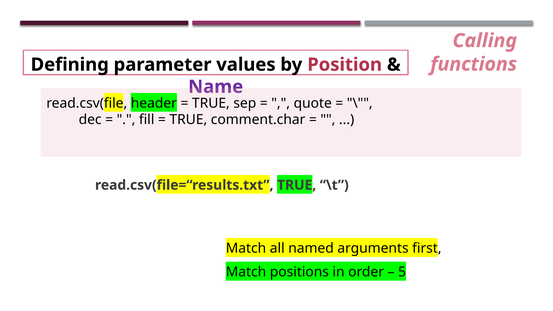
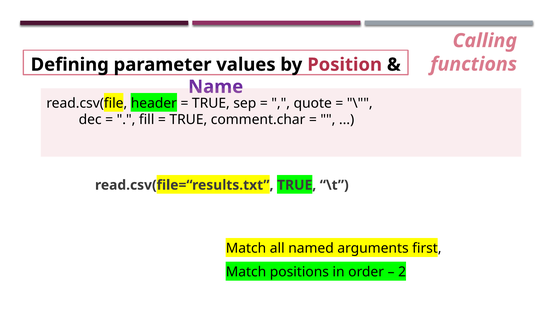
5: 5 -> 2
